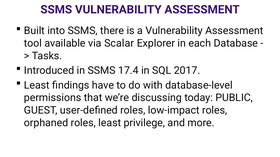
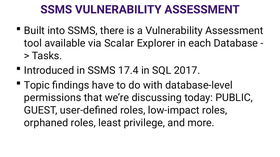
Least at (37, 85): Least -> Topic
